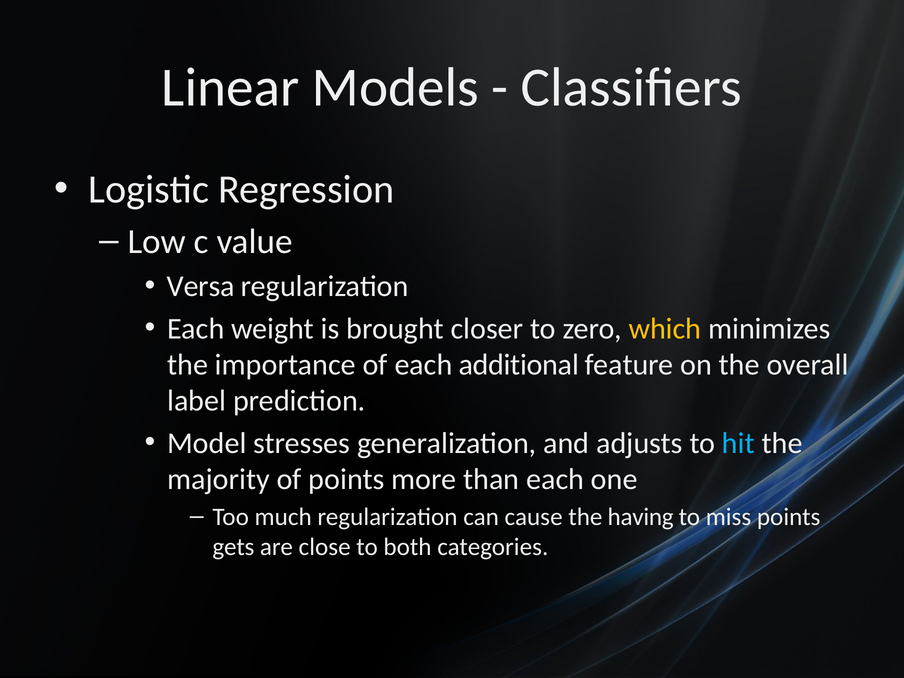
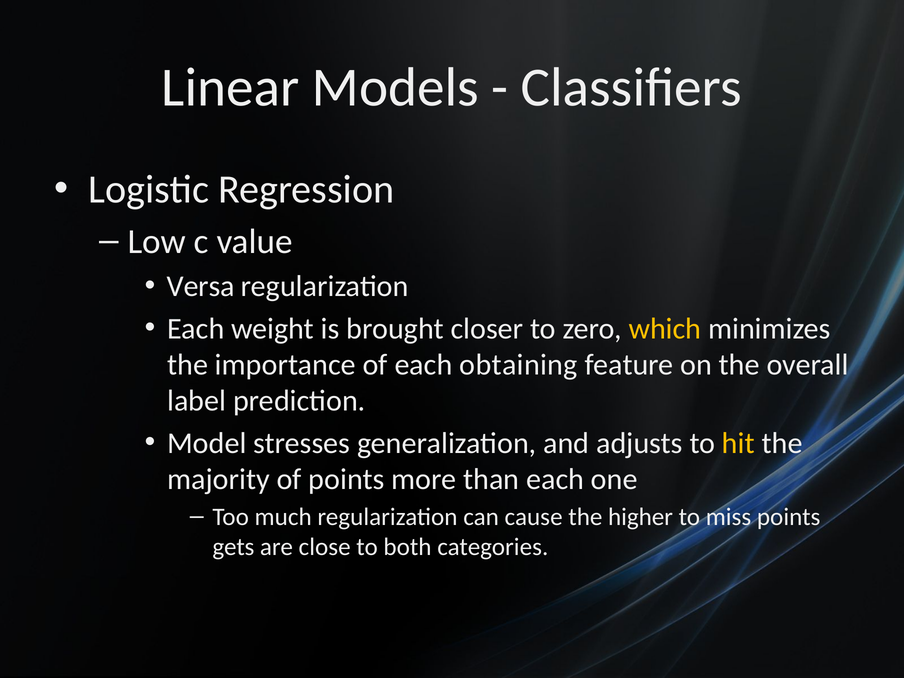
additional: additional -> obtaining
hit colour: light blue -> yellow
having: having -> higher
